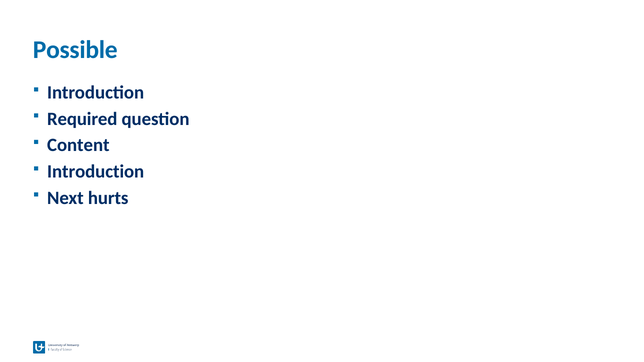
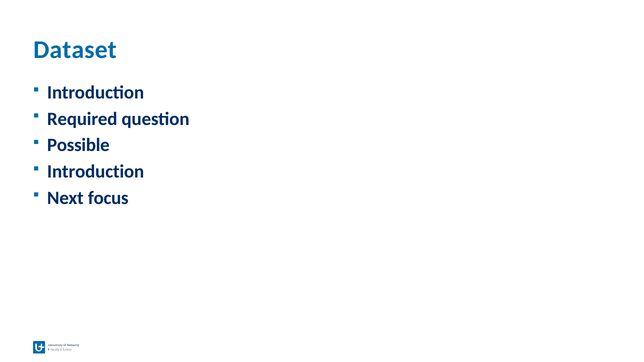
Possible: Possible -> Dataset
Content: Content -> Possible
hurts: hurts -> focus
